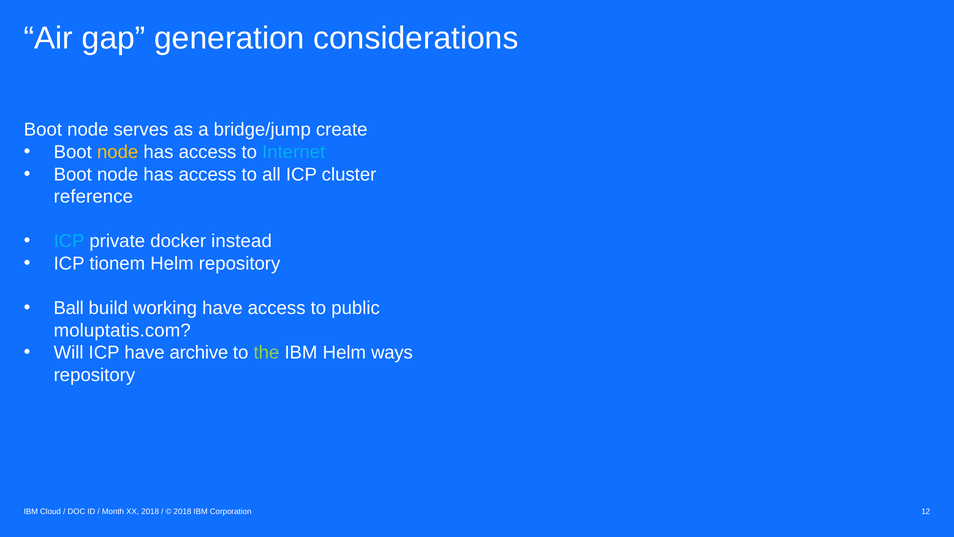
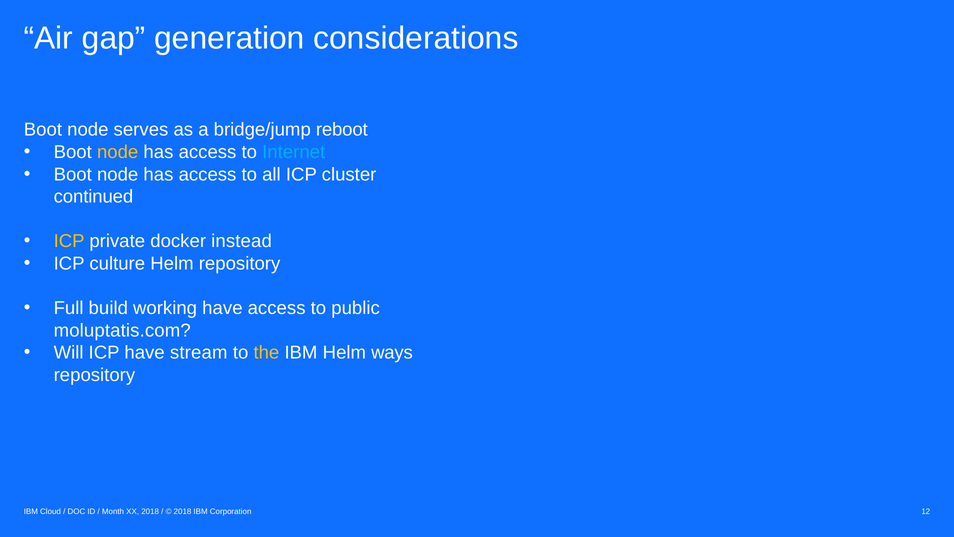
create: create -> reboot
reference: reference -> continued
ICP at (69, 241) colour: light blue -> yellow
tionem: tionem -> culture
Ball: Ball -> Full
archive: archive -> stream
the colour: light green -> yellow
